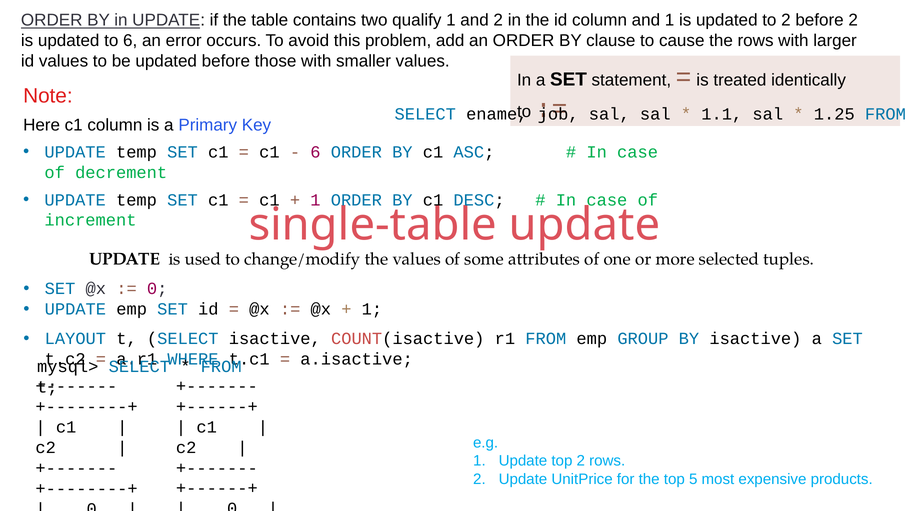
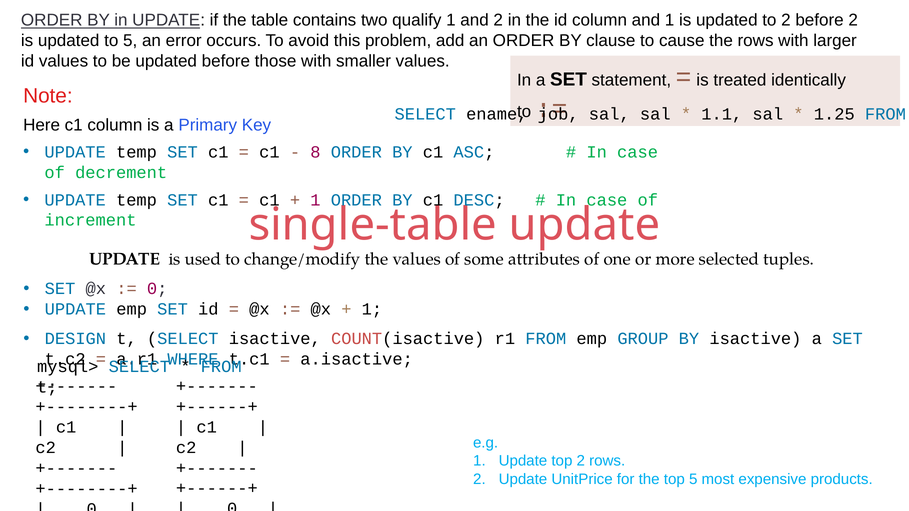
to 6: 6 -> 5
6 at (315, 152): 6 -> 8
LAYOUT: LAYOUT -> DESIGN
